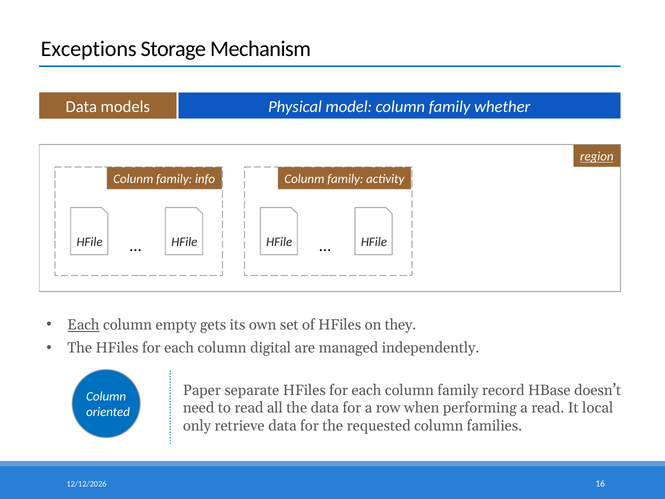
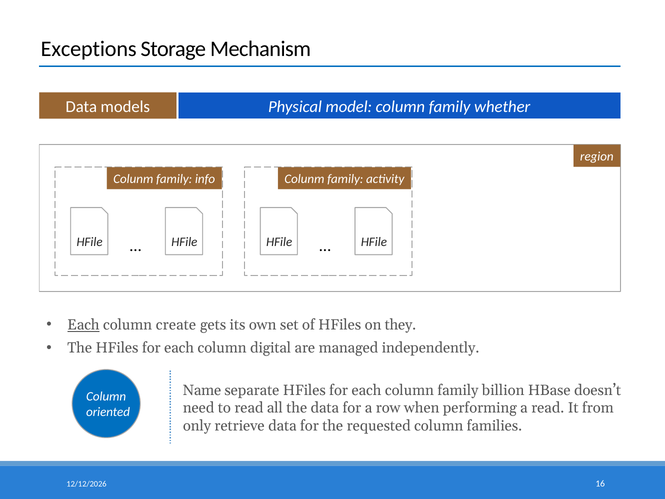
region underline: present -> none
empty: empty -> create
Paper: Paper -> Name
record: record -> billion
local: local -> from
